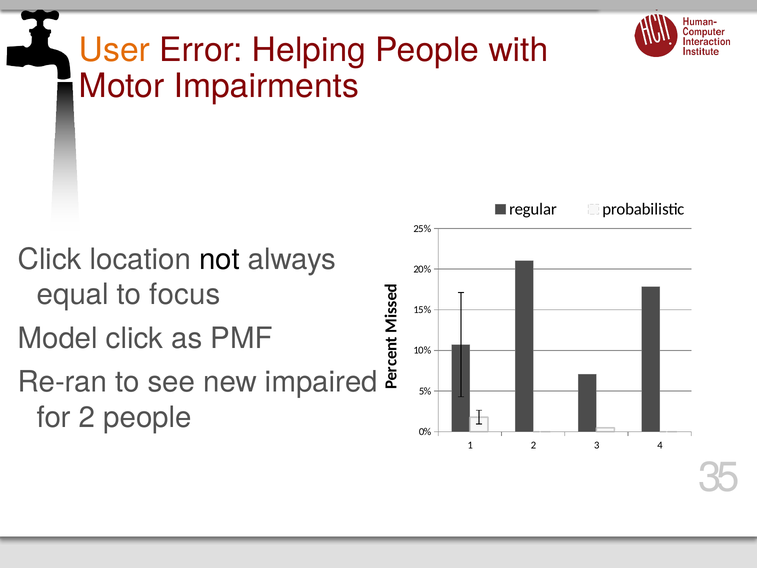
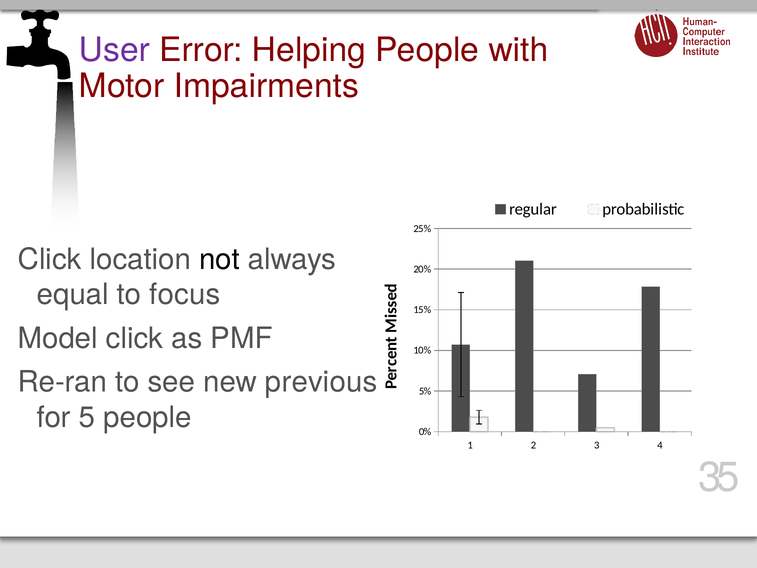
User colour: orange -> purple
impaired: impaired -> previous
for 2: 2 -> 5
